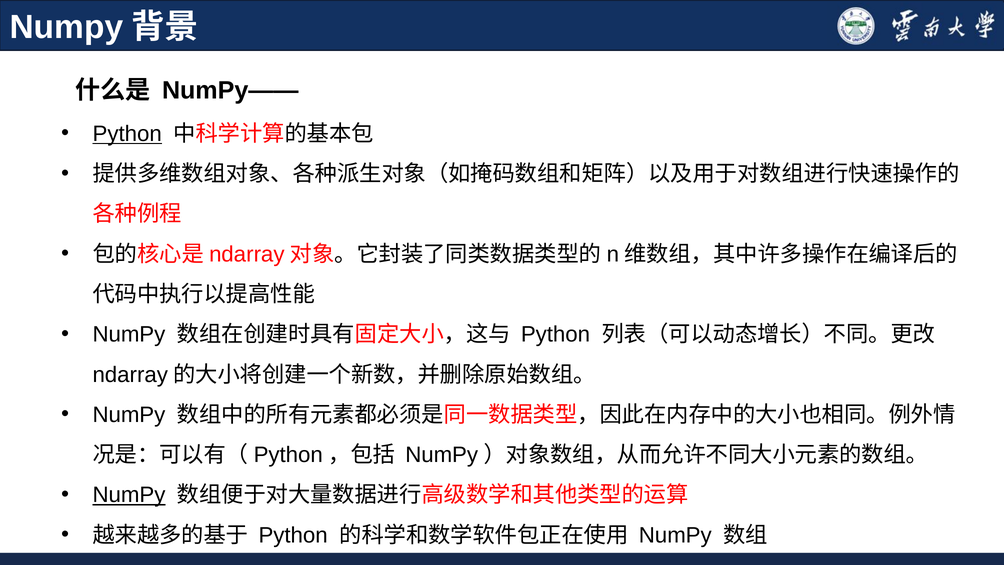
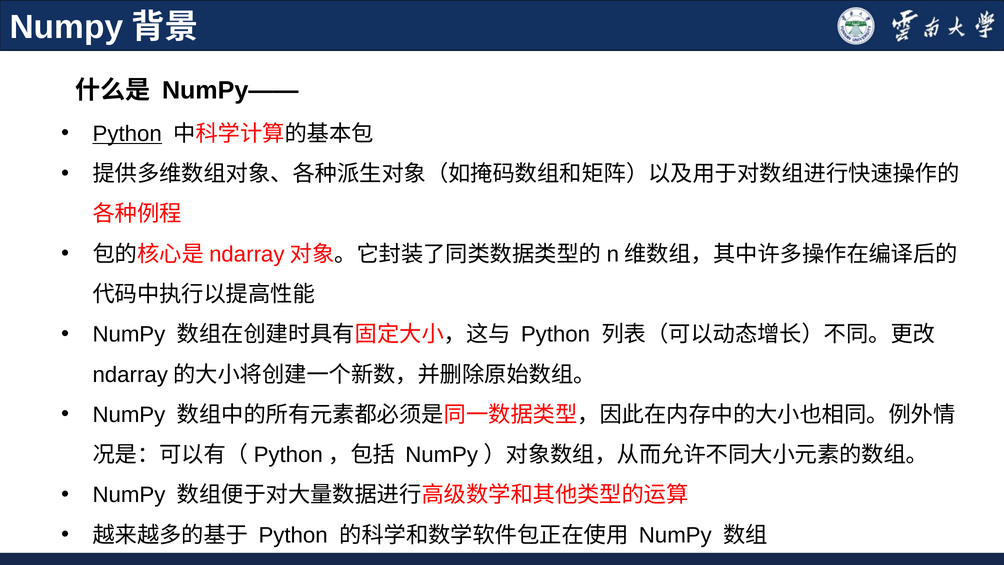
NumPy at (129, 495) underline: present -> none
